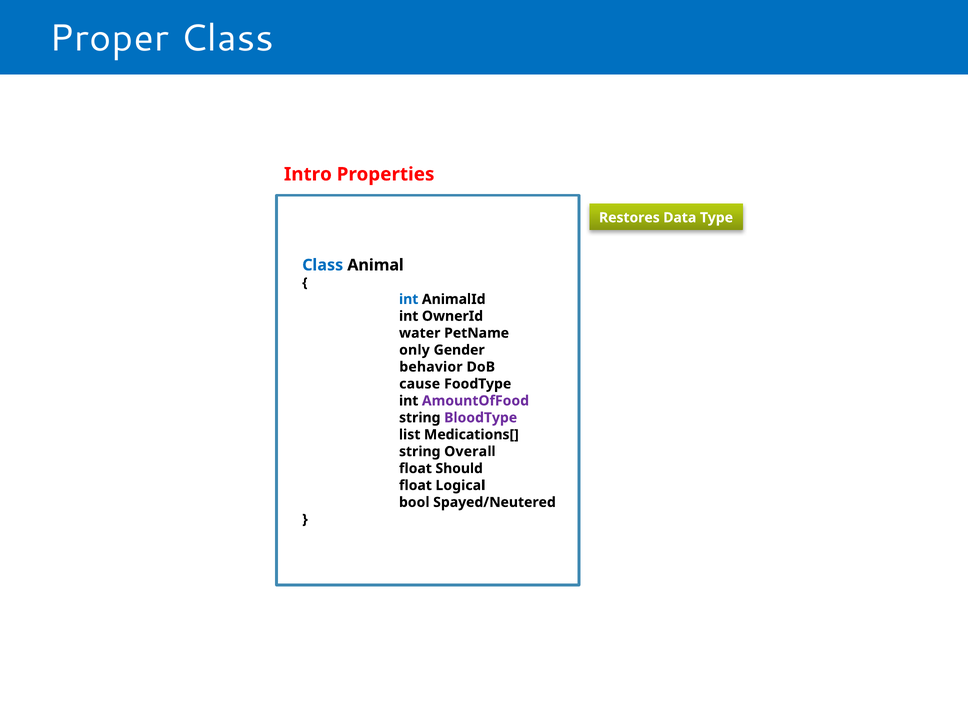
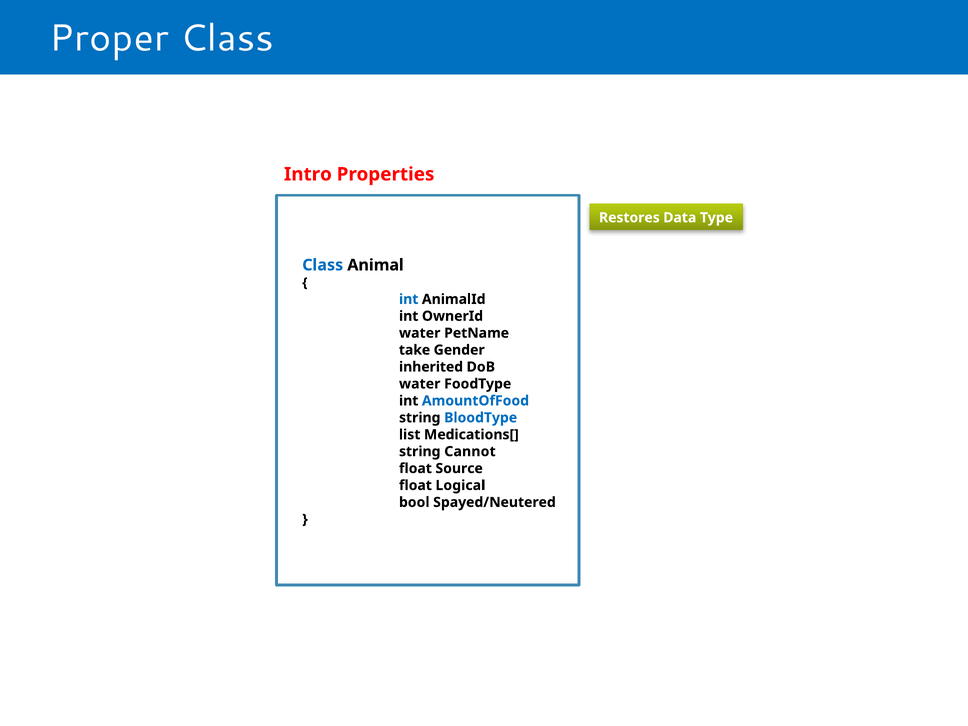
only: only -> take
behavior: behavior -> inherited
cause at (420, 384): cause -> water
AmountOfFood colour: purple -> blue
BloodType colour: purple -> blue
Overall: Overall -> Cannot
Should: Should -> Source
